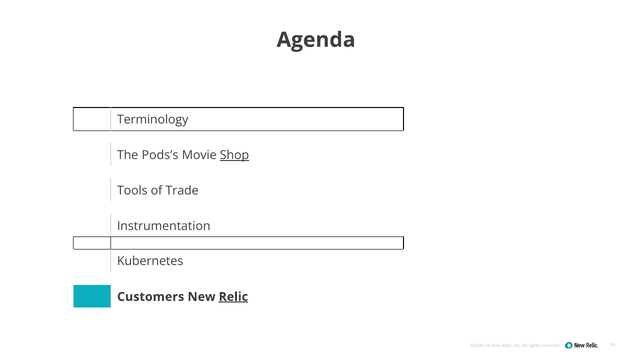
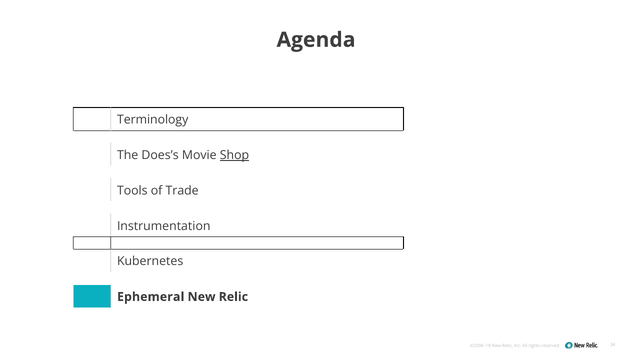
Pods’s: Pods’s -> Does’s
Customers: Customers -> Ephemeral
Relic at (233, 297) underline: present -> none
